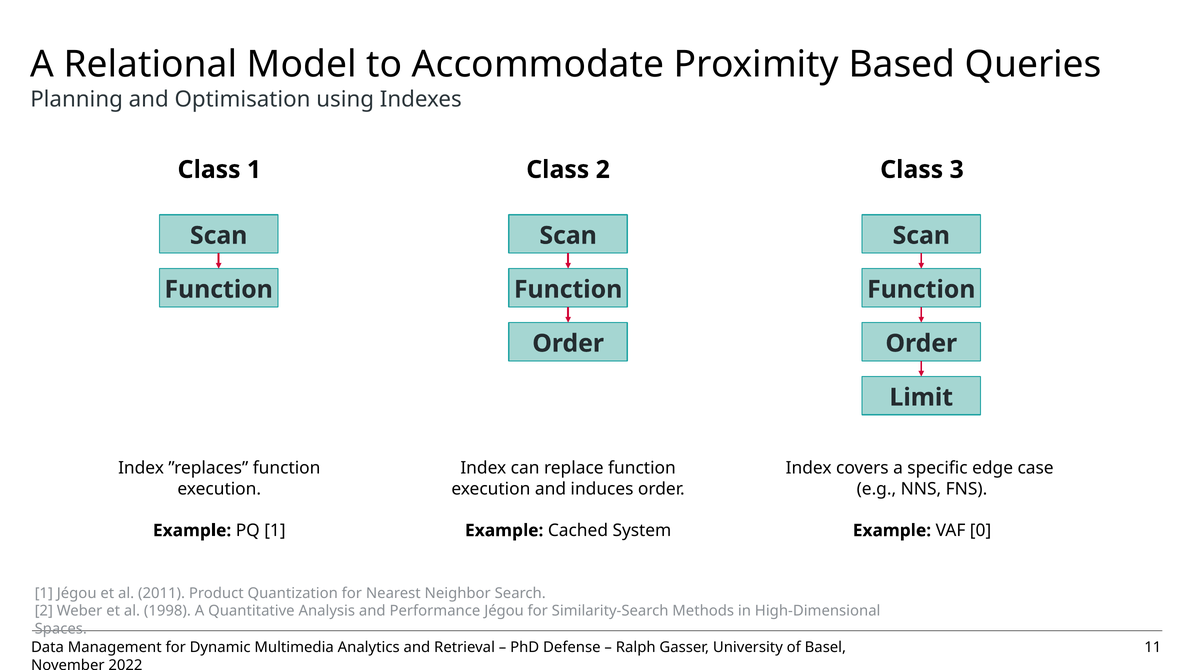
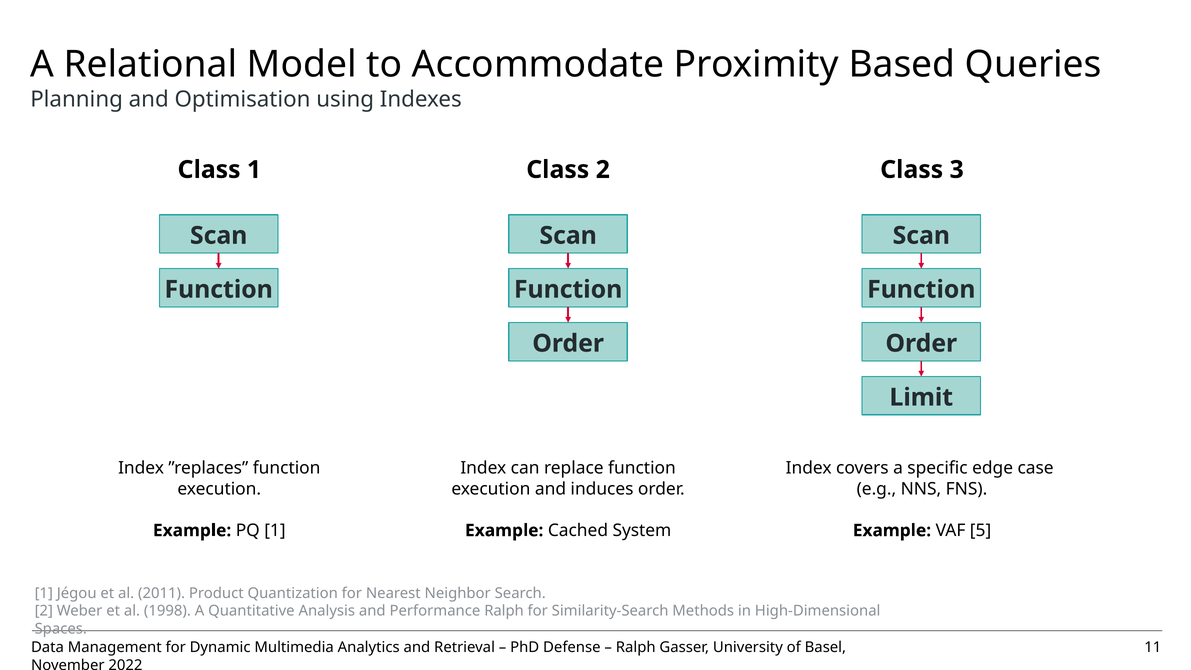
0: 0 -> 5
Performance Jégou: Jégou -> Ralph
